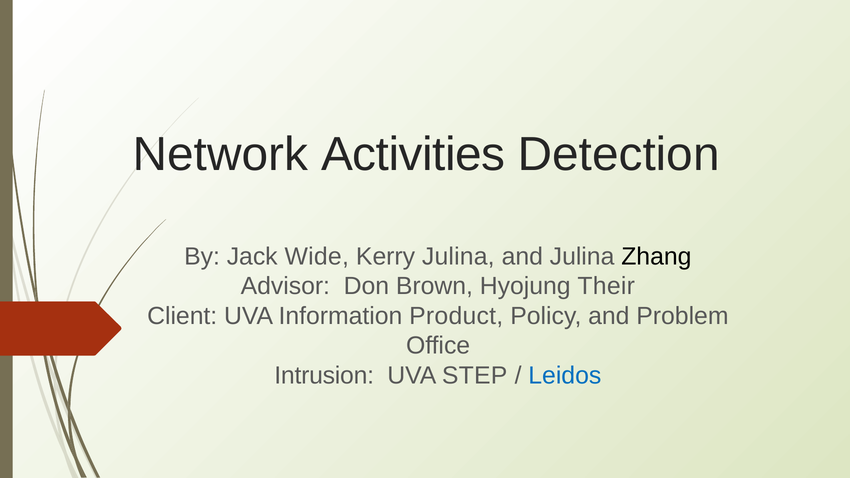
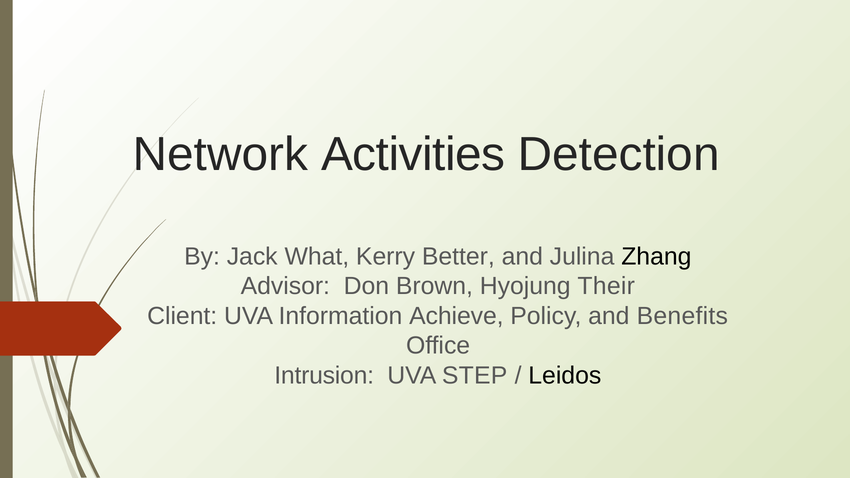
Wide: Wide -> What
Kerry Julina: Julina -> Better
Product: Product -> Achieve
Problem: Problem -> Benefits
Leidos colour: blue -> black
